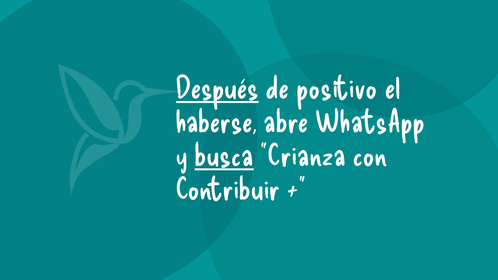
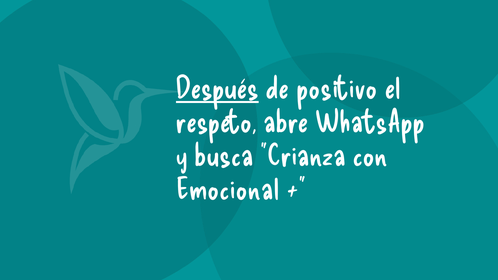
haberse: haberse -> respeto
busca underline: present -> none
Contribuir: Contribuir -> Emocional
